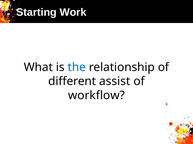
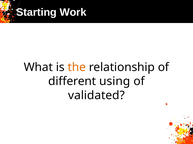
the colour: blue -> orange
assist: assist -> using
workflow: workflow -> validated
